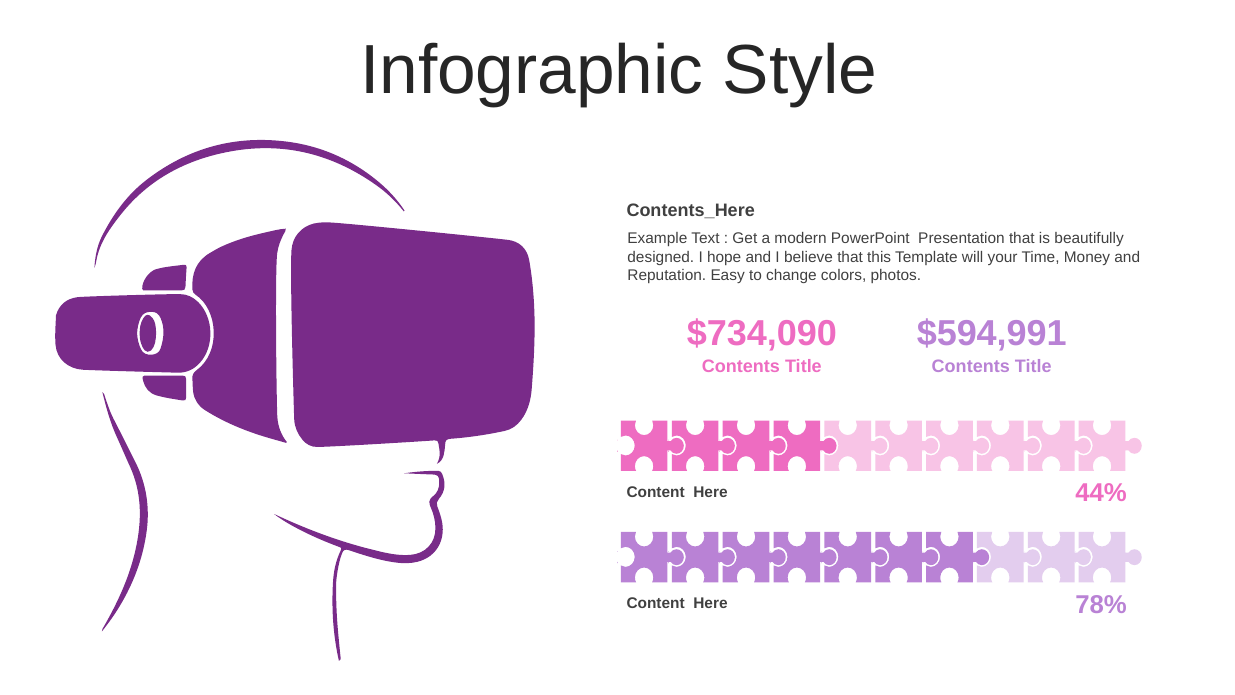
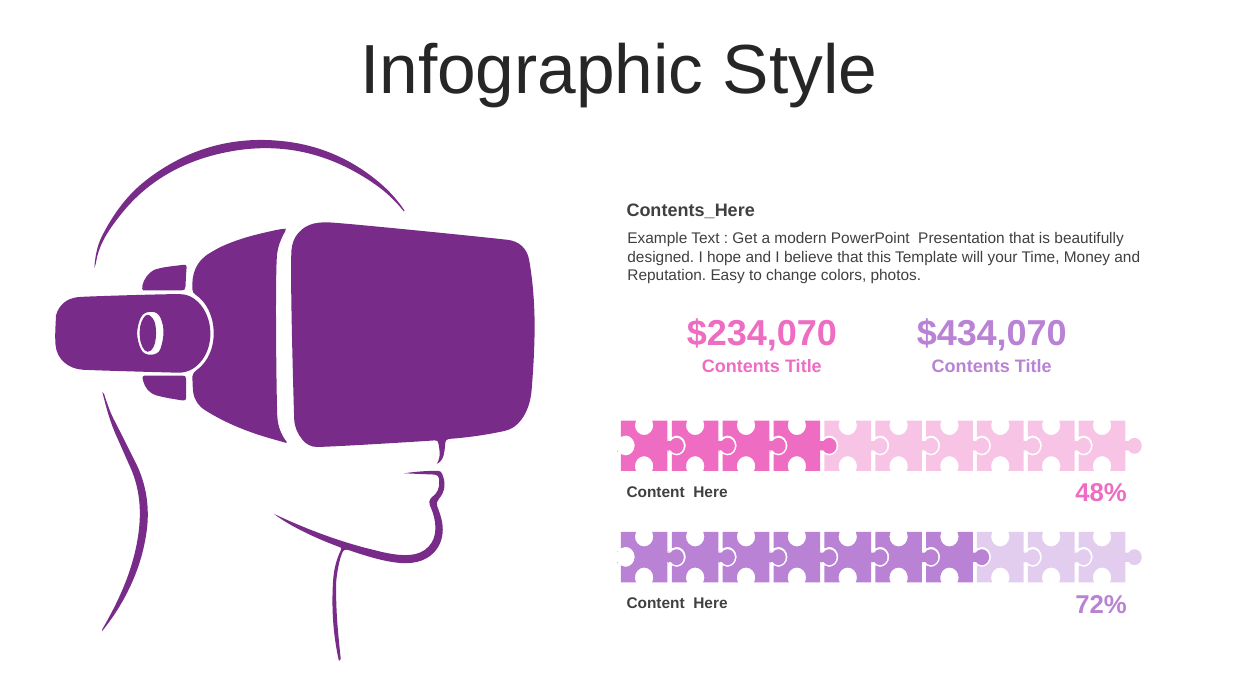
$734,090: $734,090 -> $234,070
$594,991: $594,991 -> $434,070
44%: 44% -> 48%
78%: 78% -> 72%
